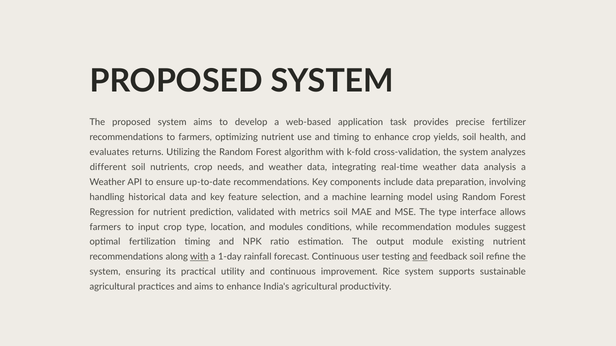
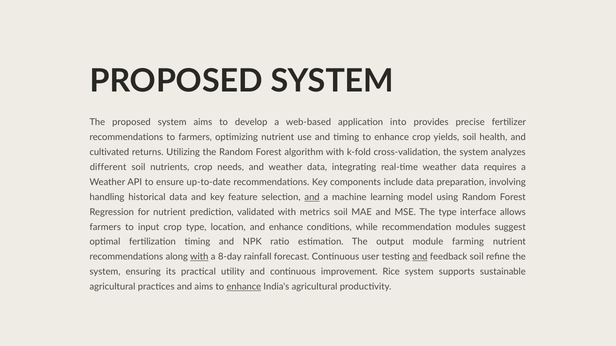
task: task -> into
evaluates: evaluates -> cultivated
analysis: analysis -> requires
and at (312, 197) underline: none -> present
and modules: modules -> enhance
existing: existing -> farming
1-day: 1-day -> 8-day
enhance at (244, 287) underline: none -> present
